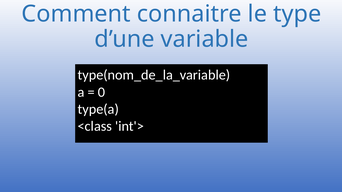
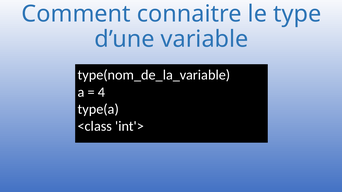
0: 0 -> 4
